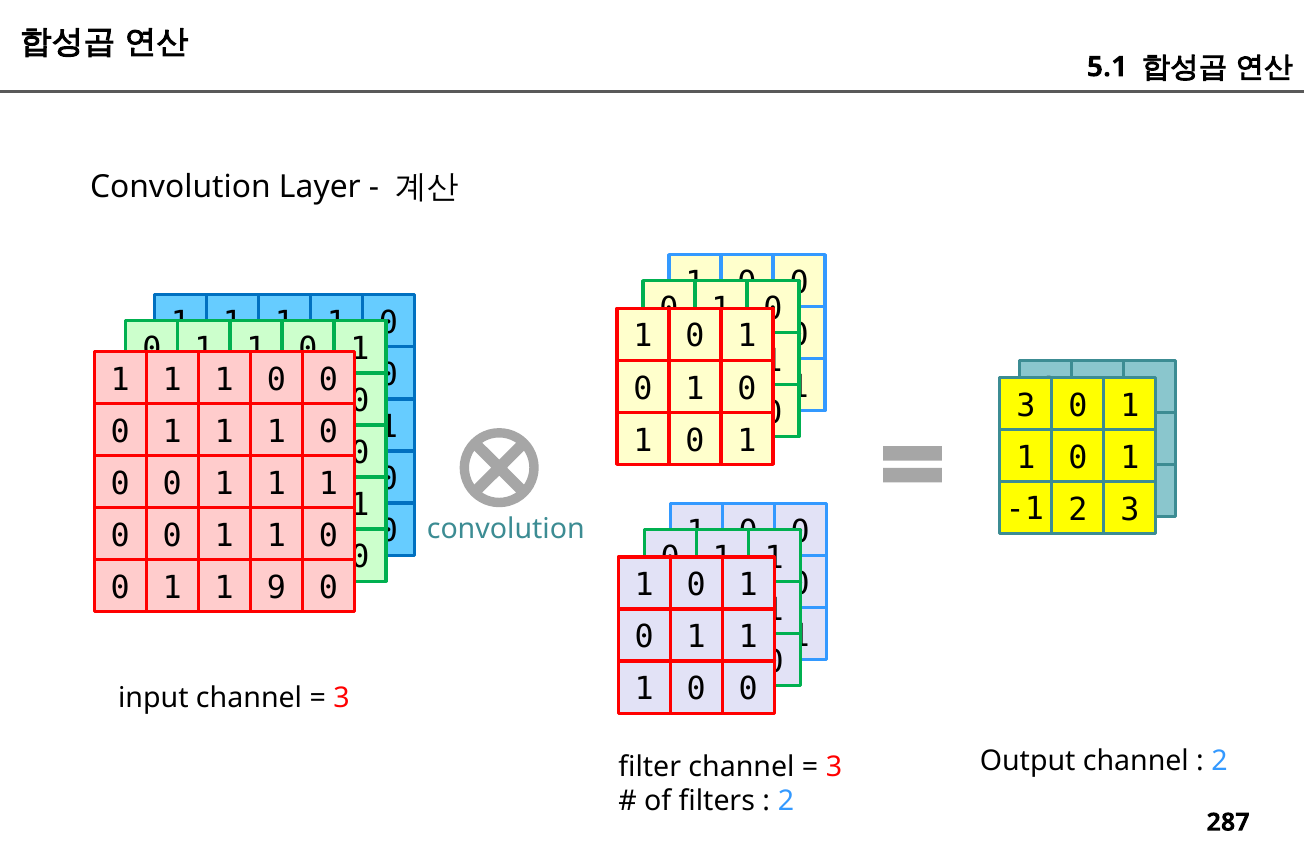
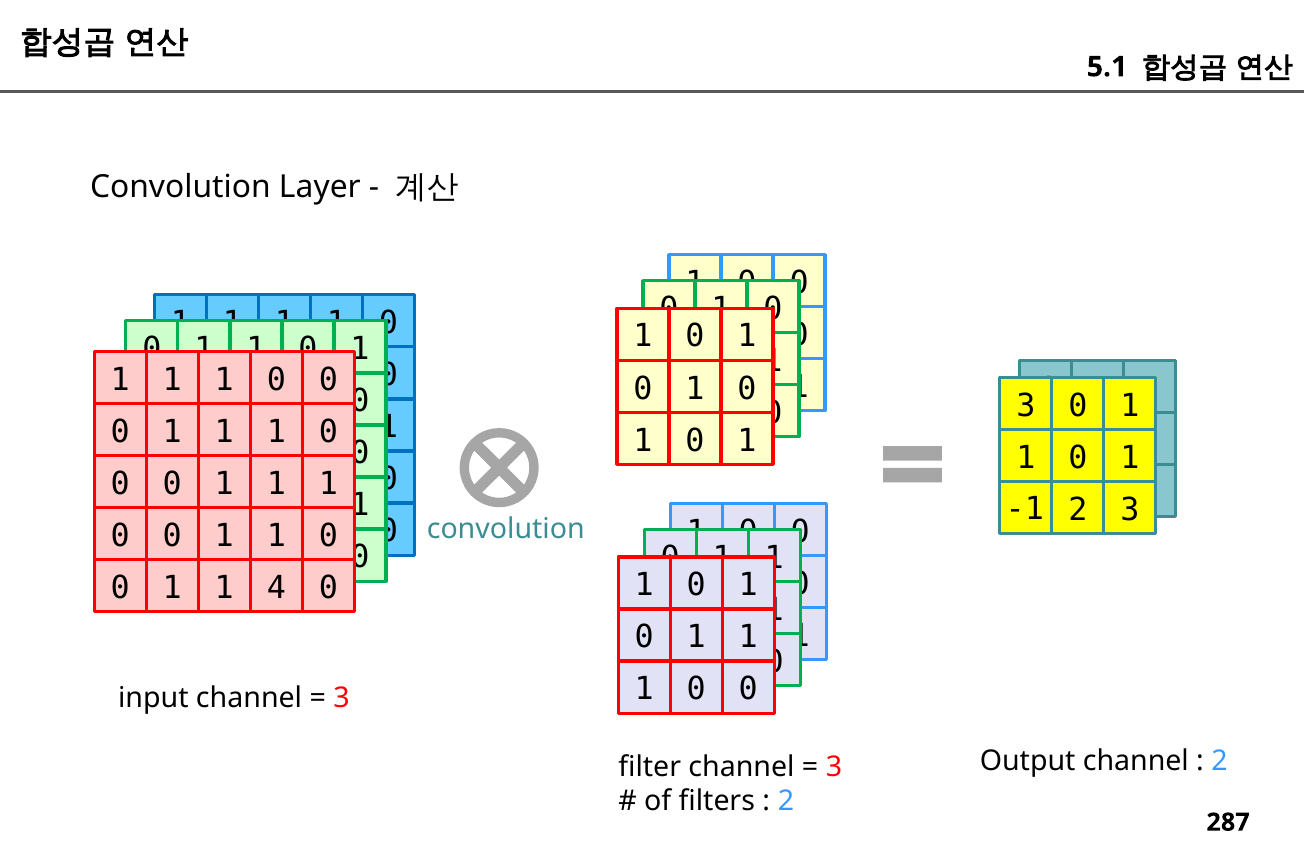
1 1 9: 9 -> 4
